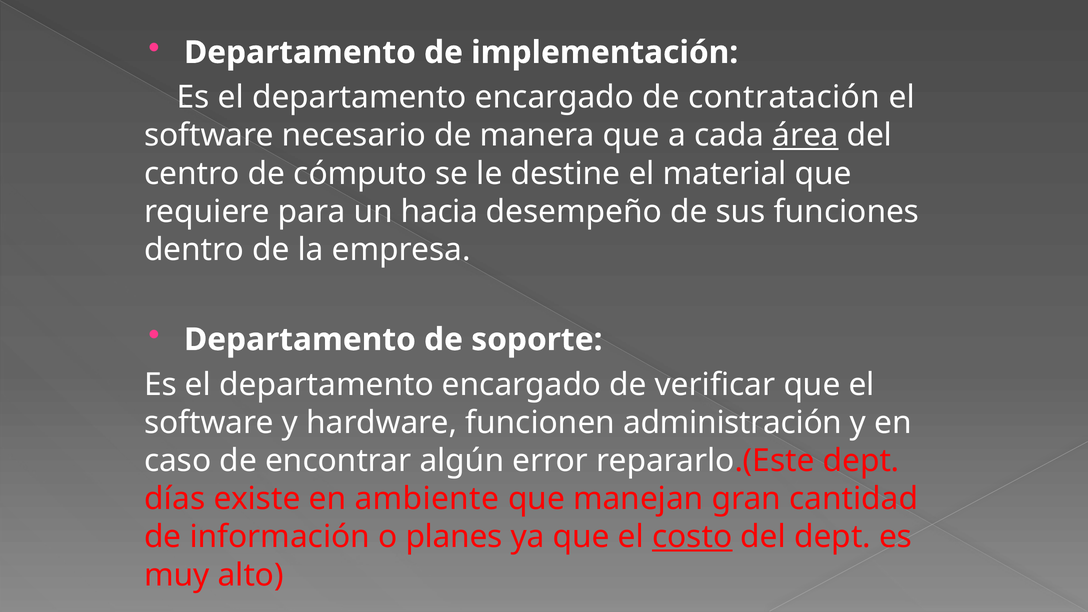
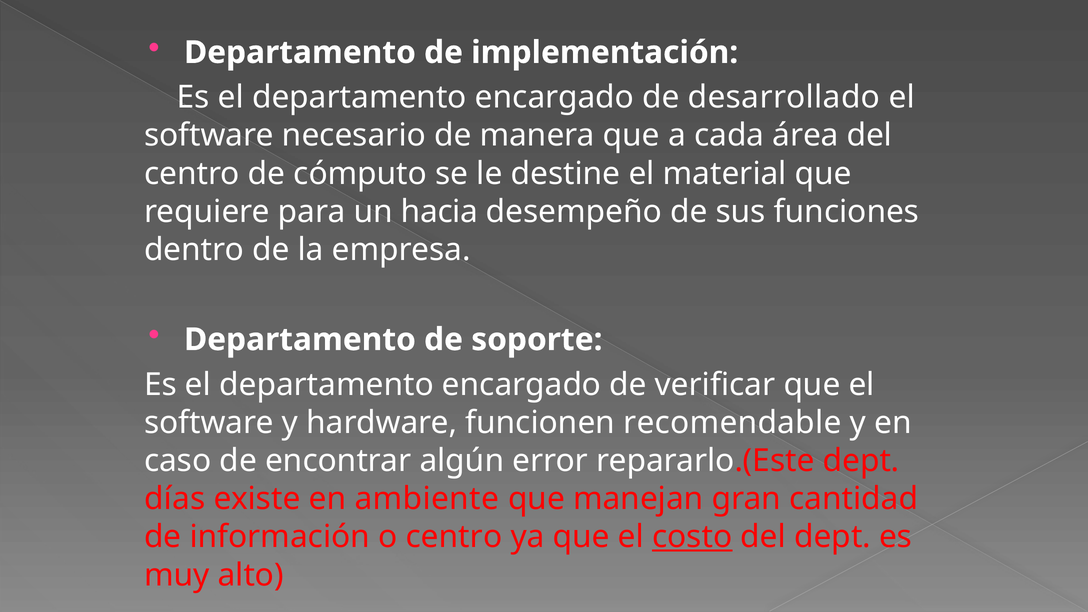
contratación: contratación -> desarrollado
área underline: present -> none
administración: administración -> recomendable
o planes: planes -> centro
